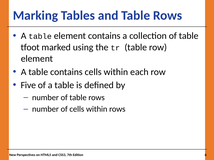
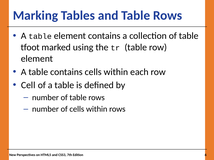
Five: Five -> Cell
